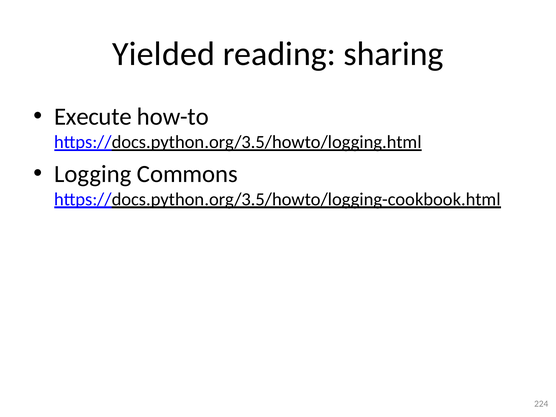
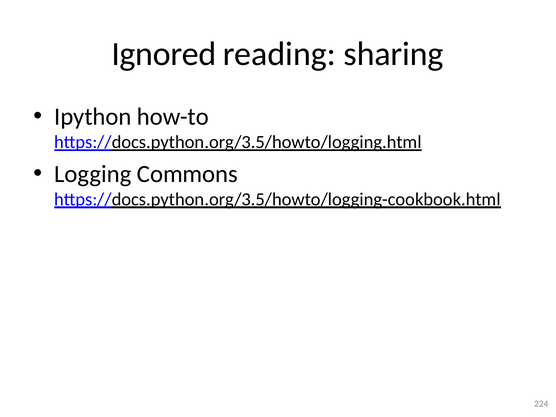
Yielded: Yielded -> Ignored
Execute: Execute -> Ipython
